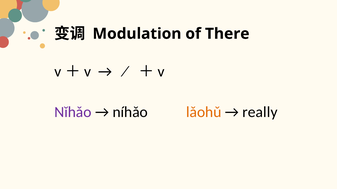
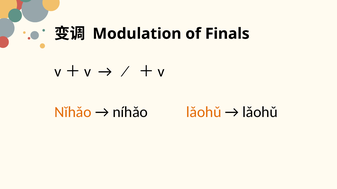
There: There -> Finals
Nǐhǎo colour: purple -> orange
really at (260, 112): really -> lǎohǔ
